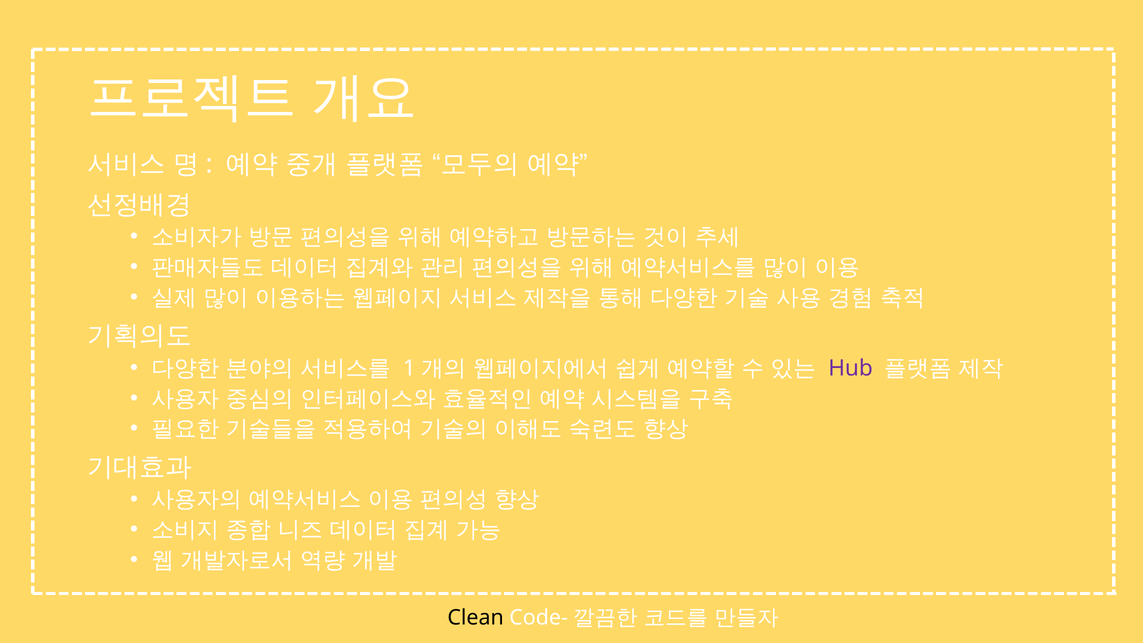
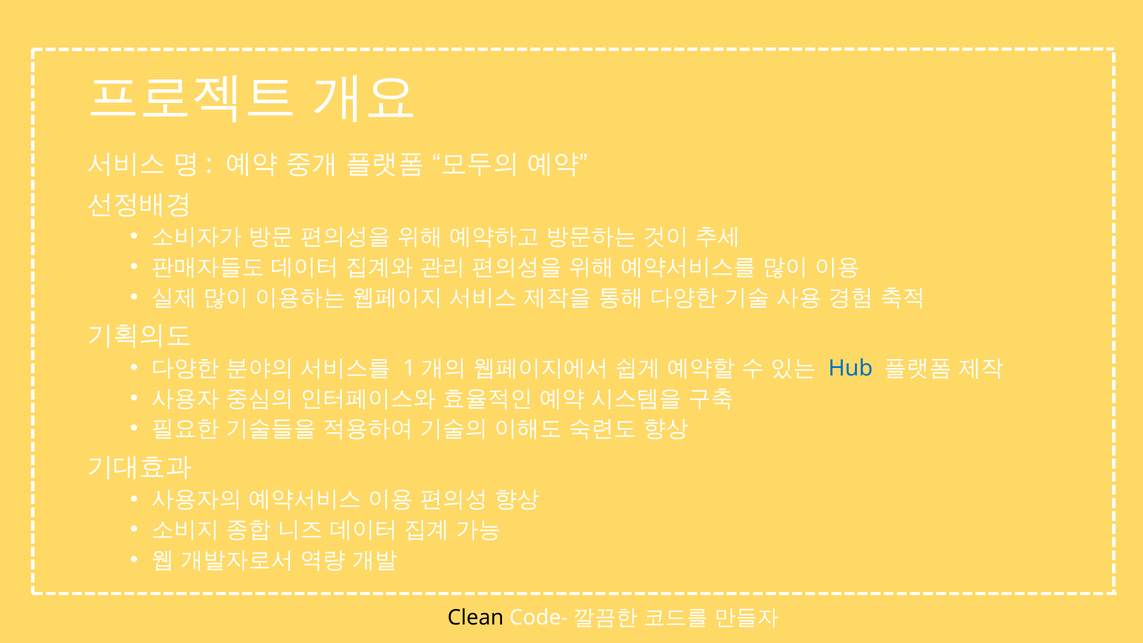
Hub colour: purple -> blue
